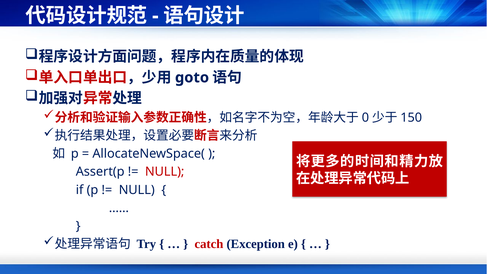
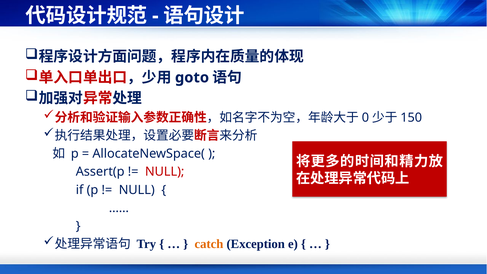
catch colour: red -> orange
